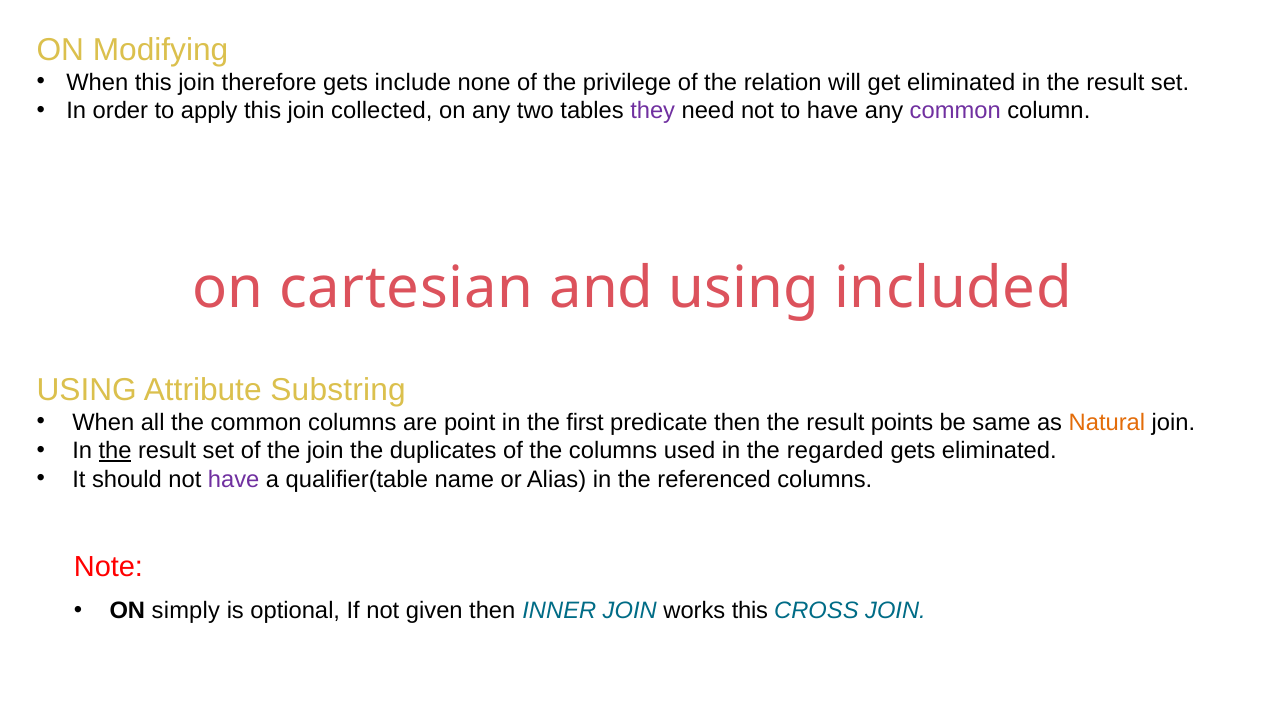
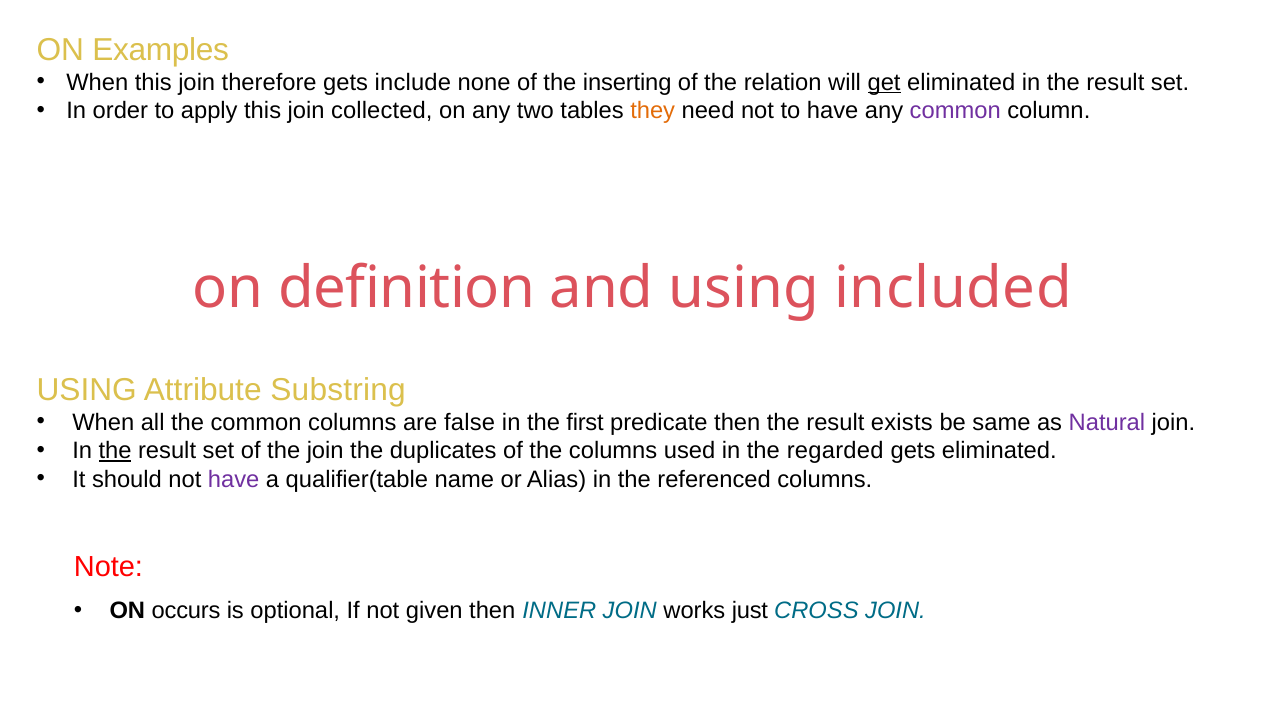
Modifying: Modifying -> Examples
privilege: privilege -> inserting
get underline: none -> present
they colour: purple -> orange
cartesian: cartesian -> definition
point: point -> false
points: points -> exists
Natural colour: orange -> purple
simply: simply -> occurs
works this: this -> just
